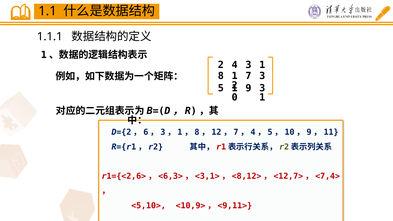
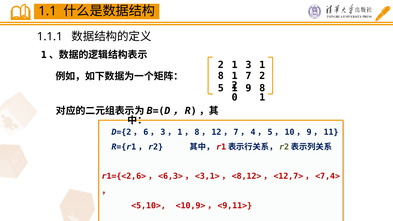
2 4: 4 -> 1
7 3: 3 -> 2
9 3: 3 -> 8
